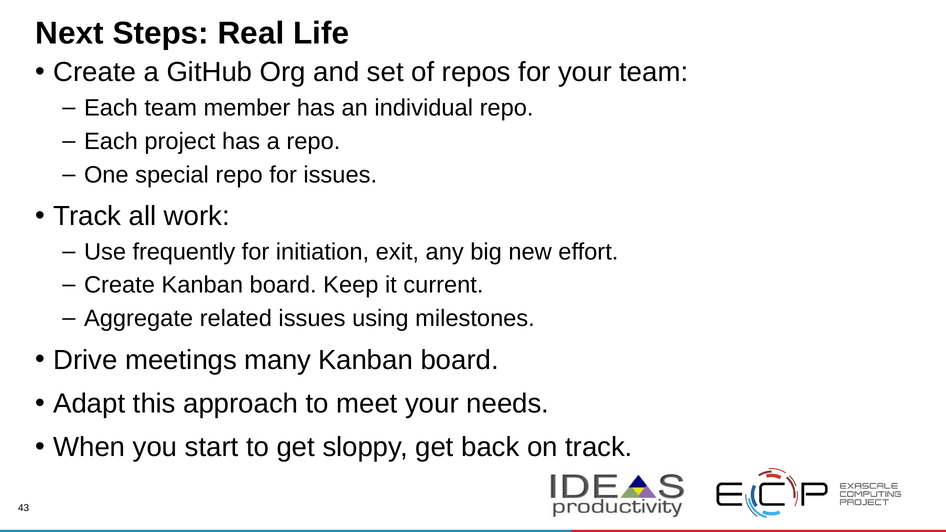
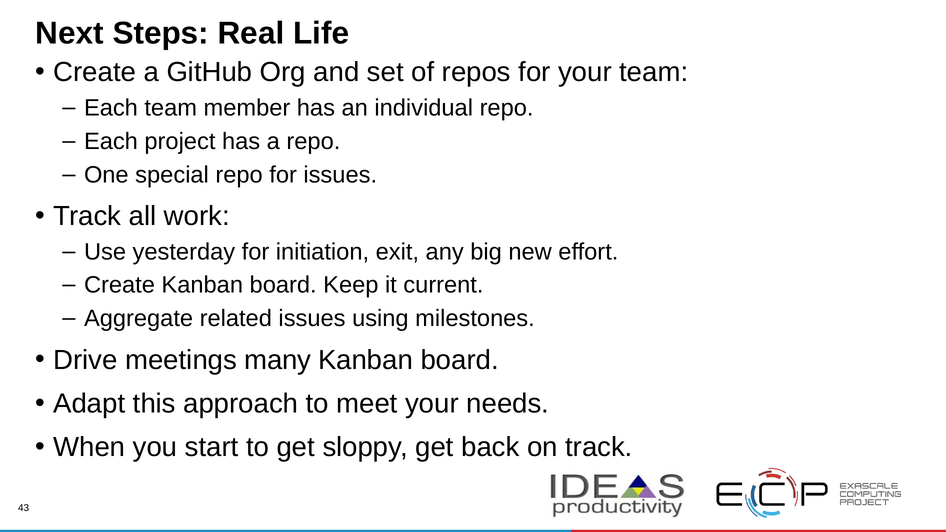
frequently: frequently -> yesterday
